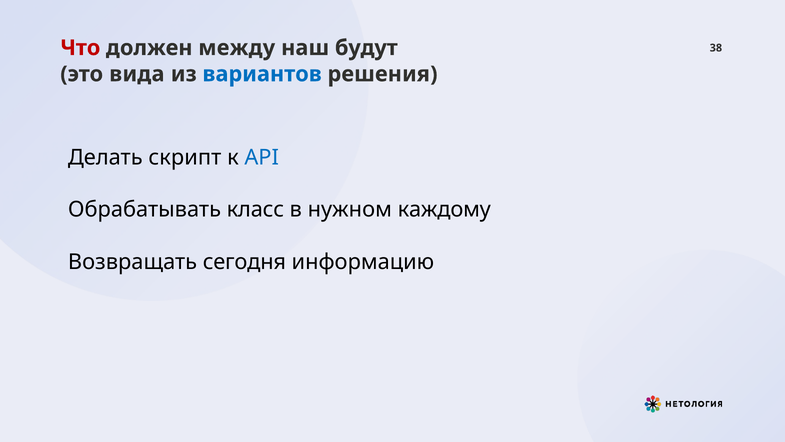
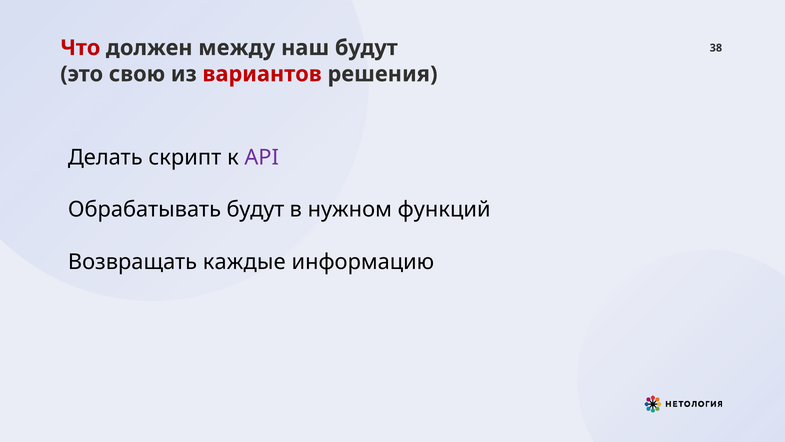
вида: вида -> свою
вариантов colour: blue -> red
API colour: blue -> purple
Обрабатывать класс: класс -> будут
каждому: каждому -> функций
сегодня: сегодня -> каждые
